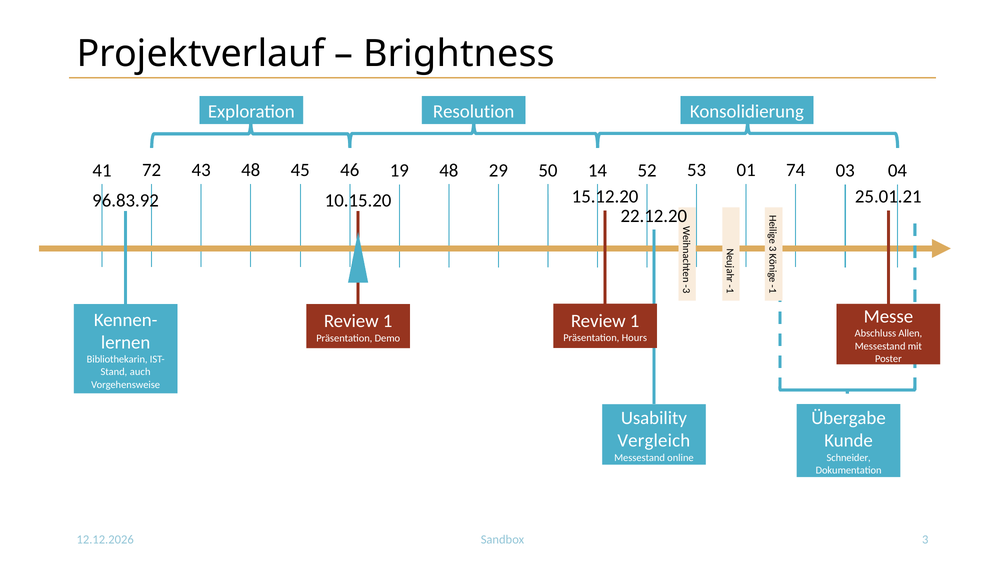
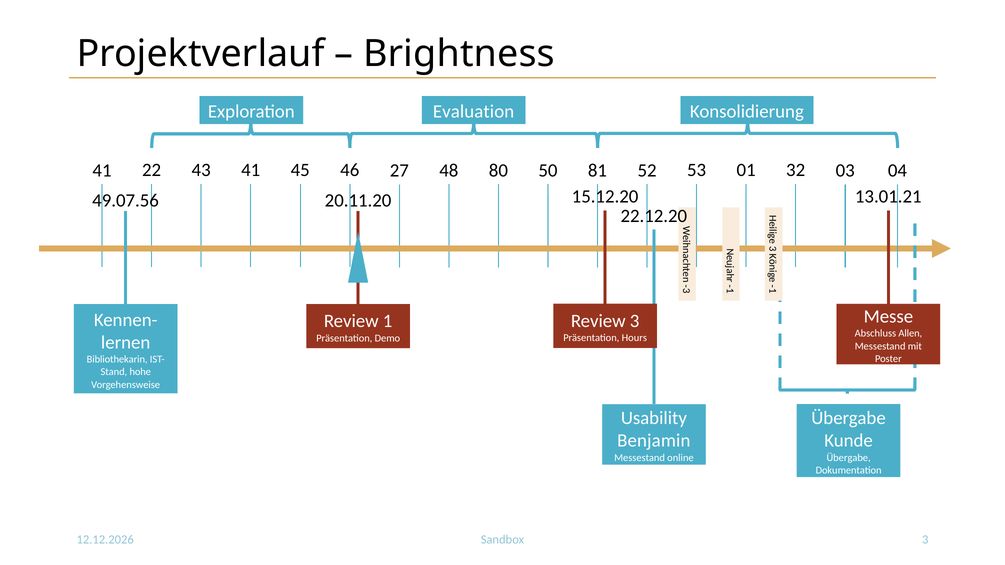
Resolution: Resolution -> Evaluation
19: 19 -> 27
29: 29 -> 80
14: 14 -> 81
74: 74 -> 32
72: 72 -> 22
43 48: 48 -> 41
25.01.21: 25.01.21 -> 13.01.21
96.83.92: 96.83.92 -> 49.07.56
10.15.20: 10.15.20 -> 20.11.20
1 at (635, 321): 1 -> 3
auch: auch -> hohe
Vergleich: Vergleich -> Benjamin
Schneider at (849, 458): Schneider -> Übergabe
